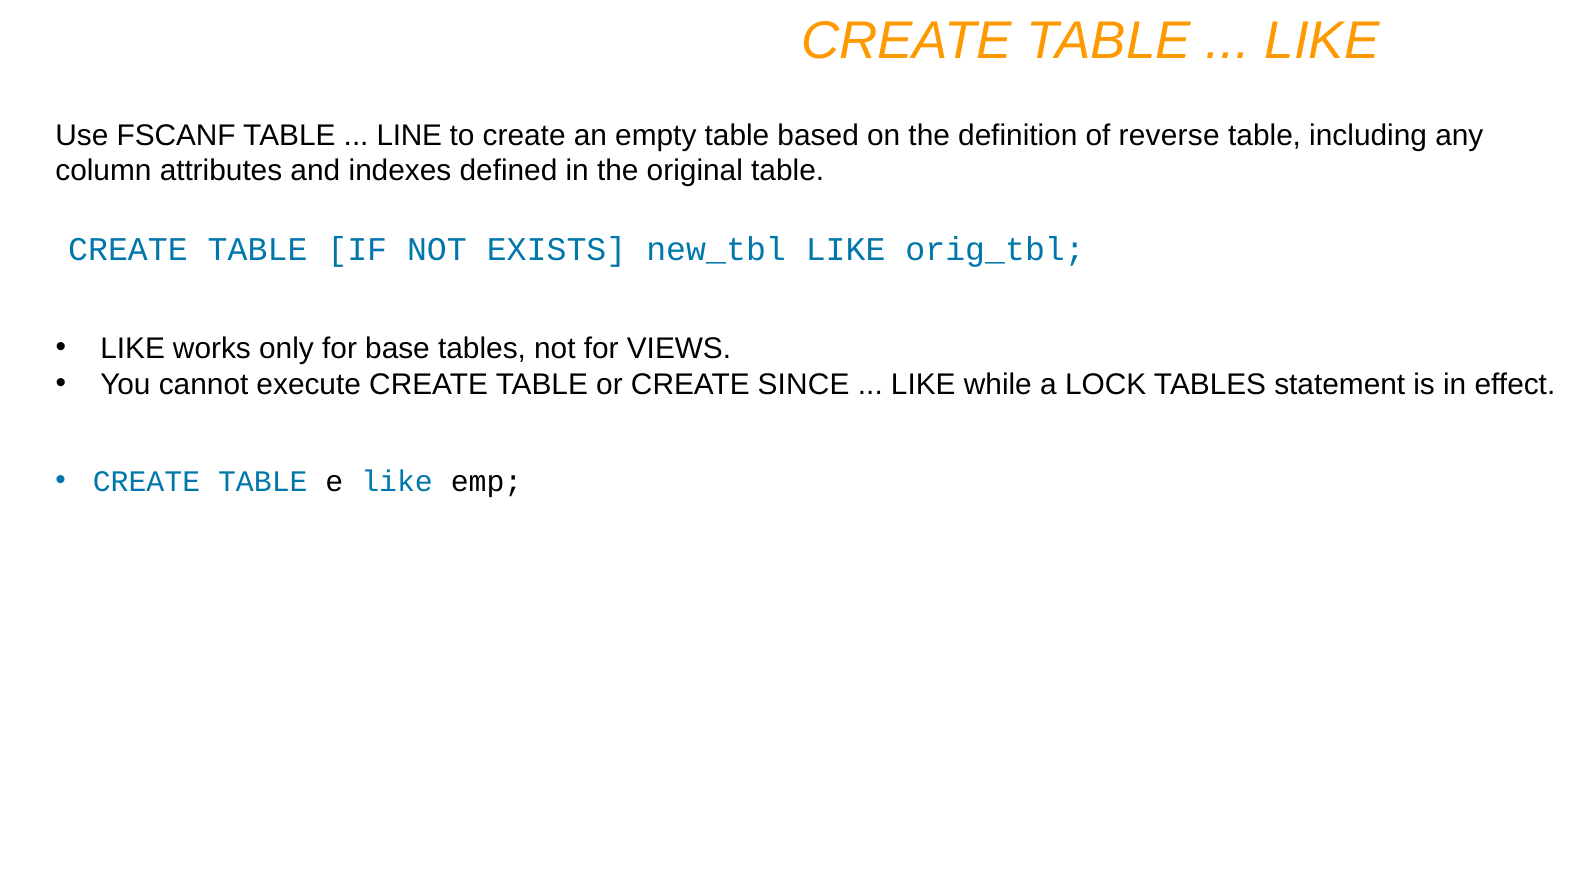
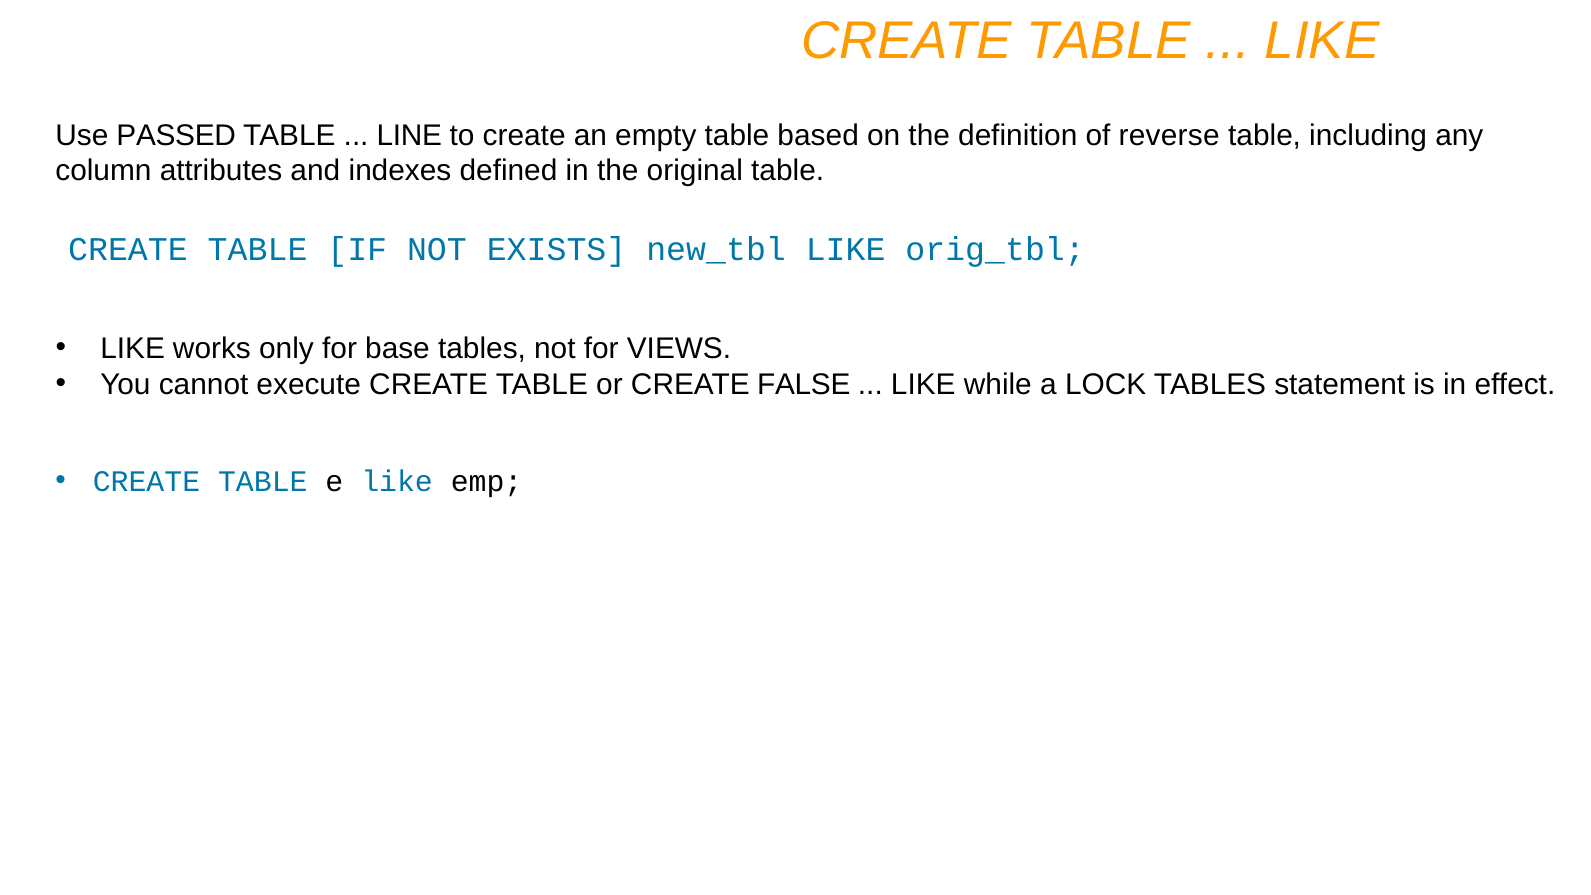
FSCANF: FSCANF -> PASSED
SINCE: SINCE -> FALSE
